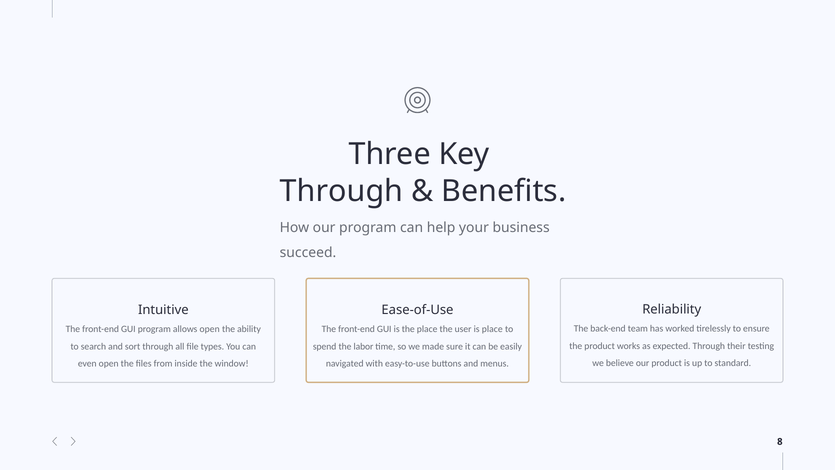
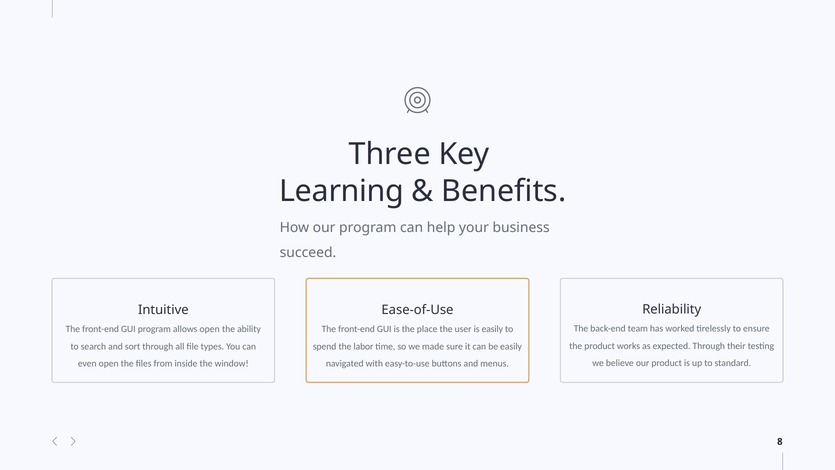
Through at (342, 191): Through -> Learning
is place: place -> easily
